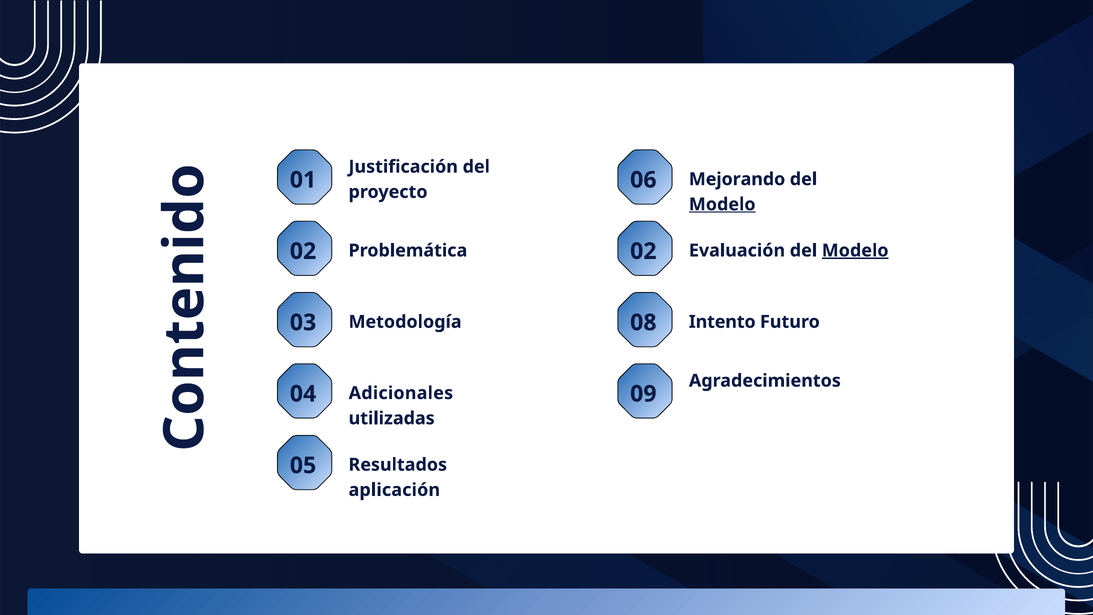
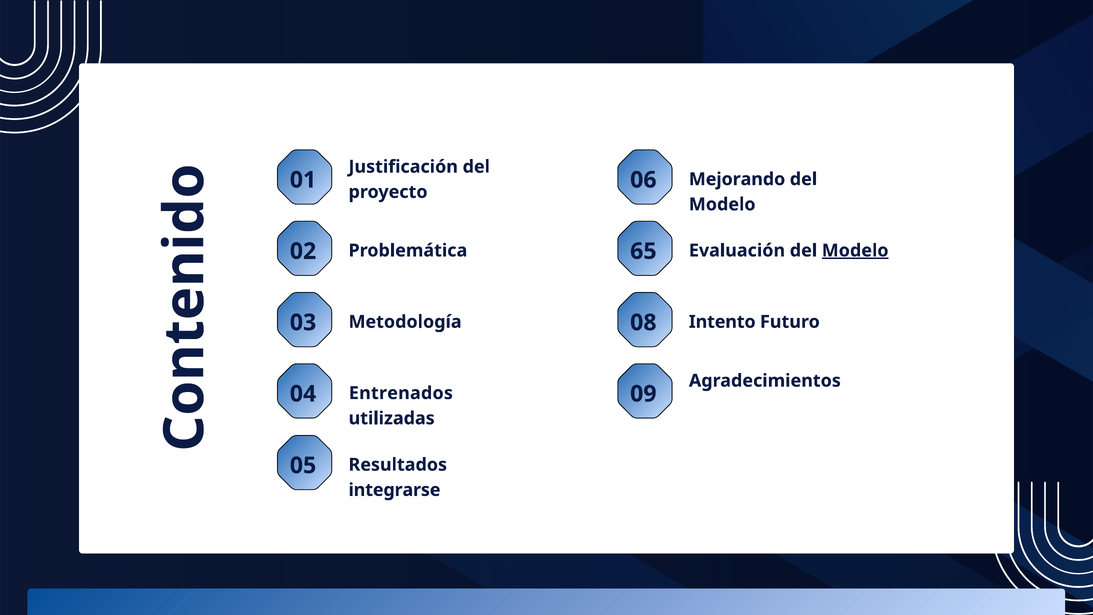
Modelo at (722, 204) underline: present -> none
02 02: 02 -> 65
Adicionales: Adicionales -> Entrenados
aplicación: aplicación -> integrarse
